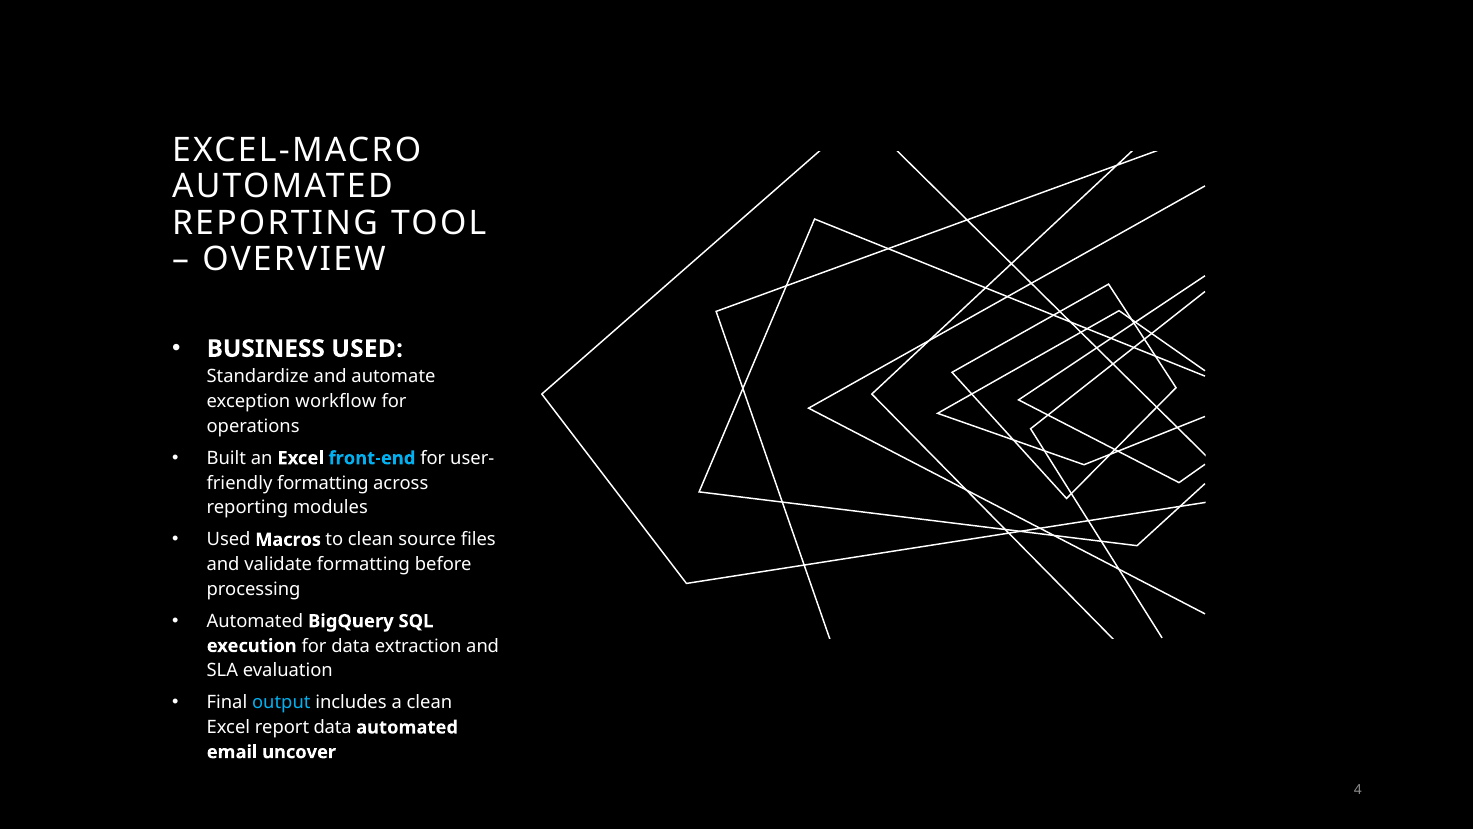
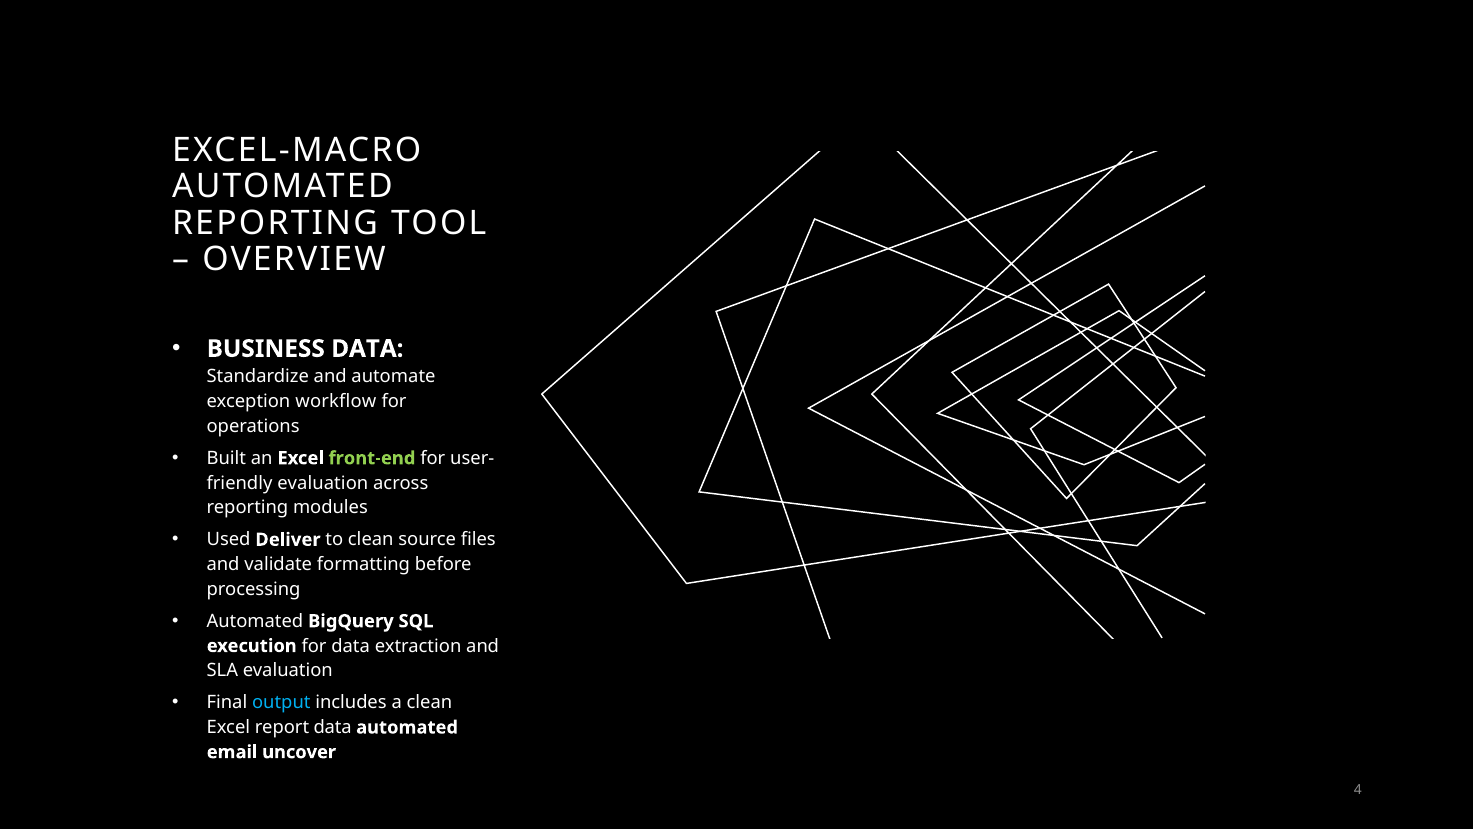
BUSINESS USED: USED -> DATA
front-end colour: light blue -> light green
formatting at (323, 483): formatting -> evaluation
Macros: Macros -> Deliver
